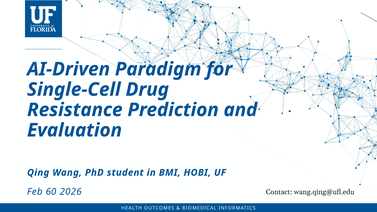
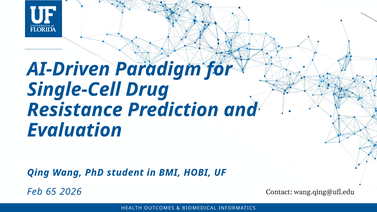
60: 60 -> 65
